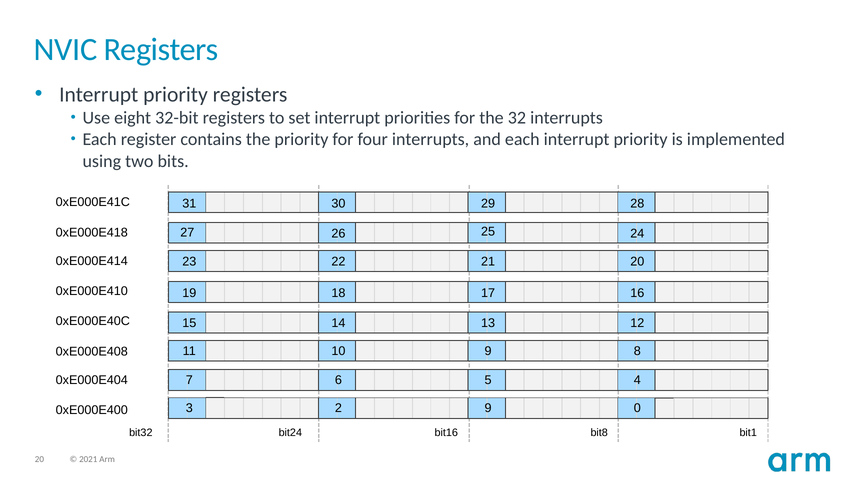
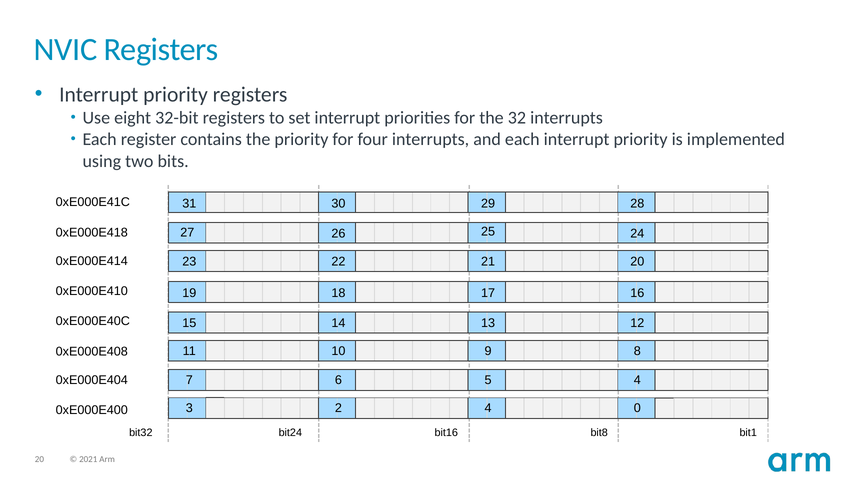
2 9: 9 -> 4
